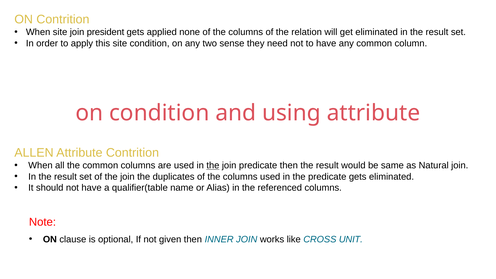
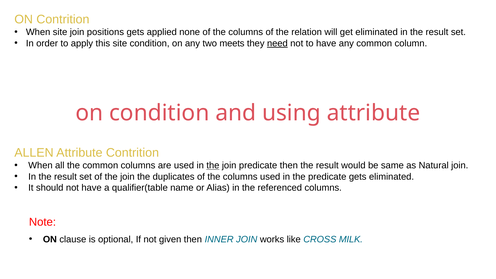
president: president -> positions
sense: sense -> meets
need underline: none -> present
UNIT: UNIT -> MILK
